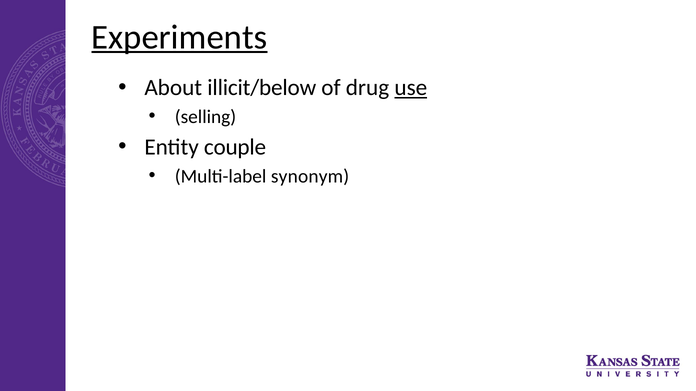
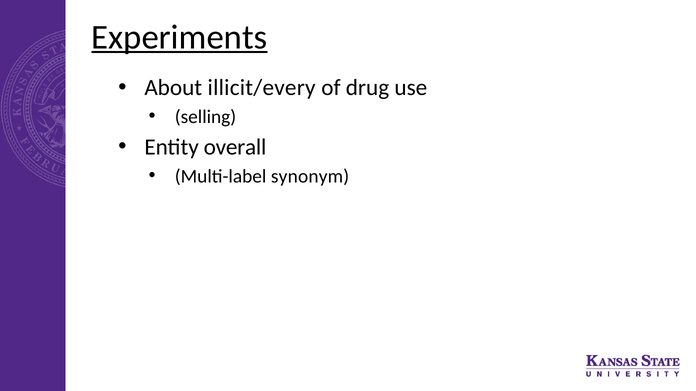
illicit/below: illicit/below -> illicit/every
use underline: present -> none
couple: couple -> overall
